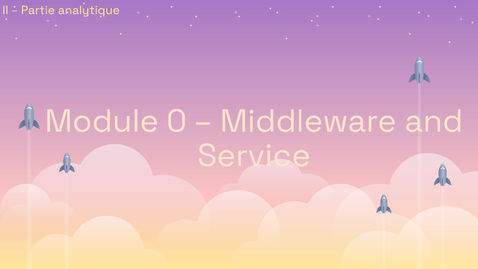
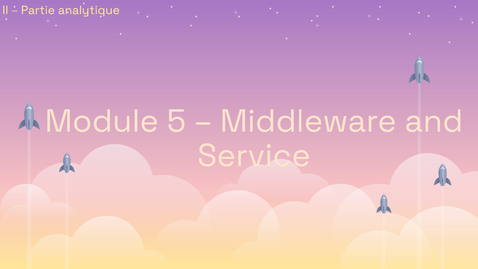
0: 0 -> 5
